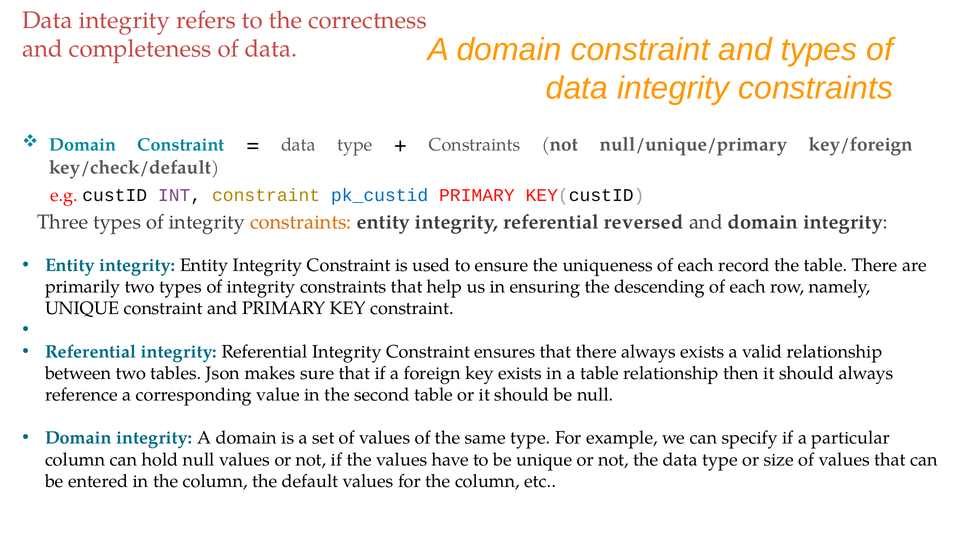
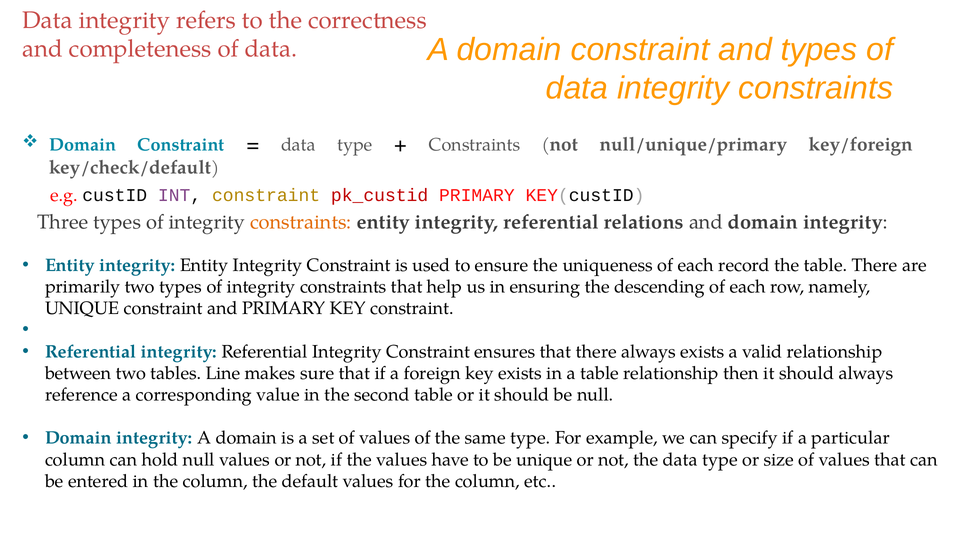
pk_custid colour: blue -> red
reversed: reversed -> relations
Json: Json -> Line
